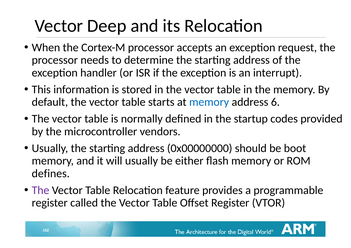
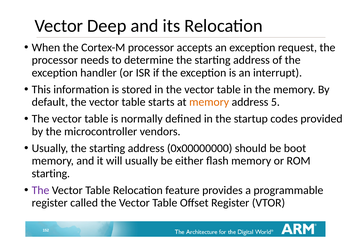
memory at (209, 102) colour: blue -> orange
6: 6 -> 5
defines at (51, 174): defines -> starting
